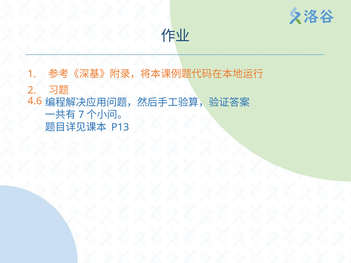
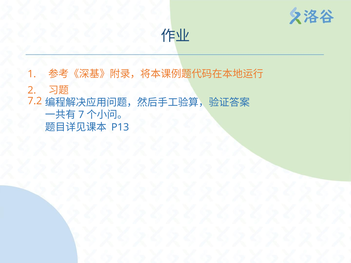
4.6: 4.6 -> 7.2
